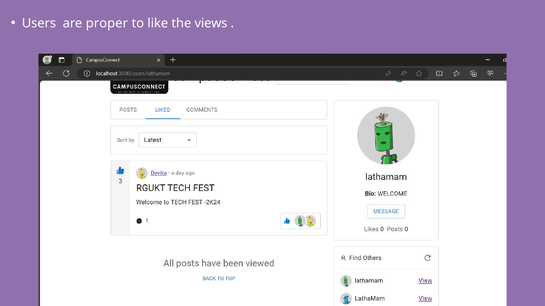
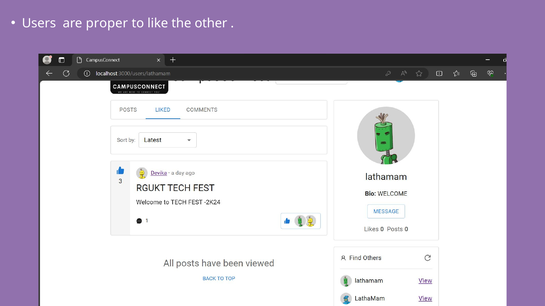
views: views -> other
